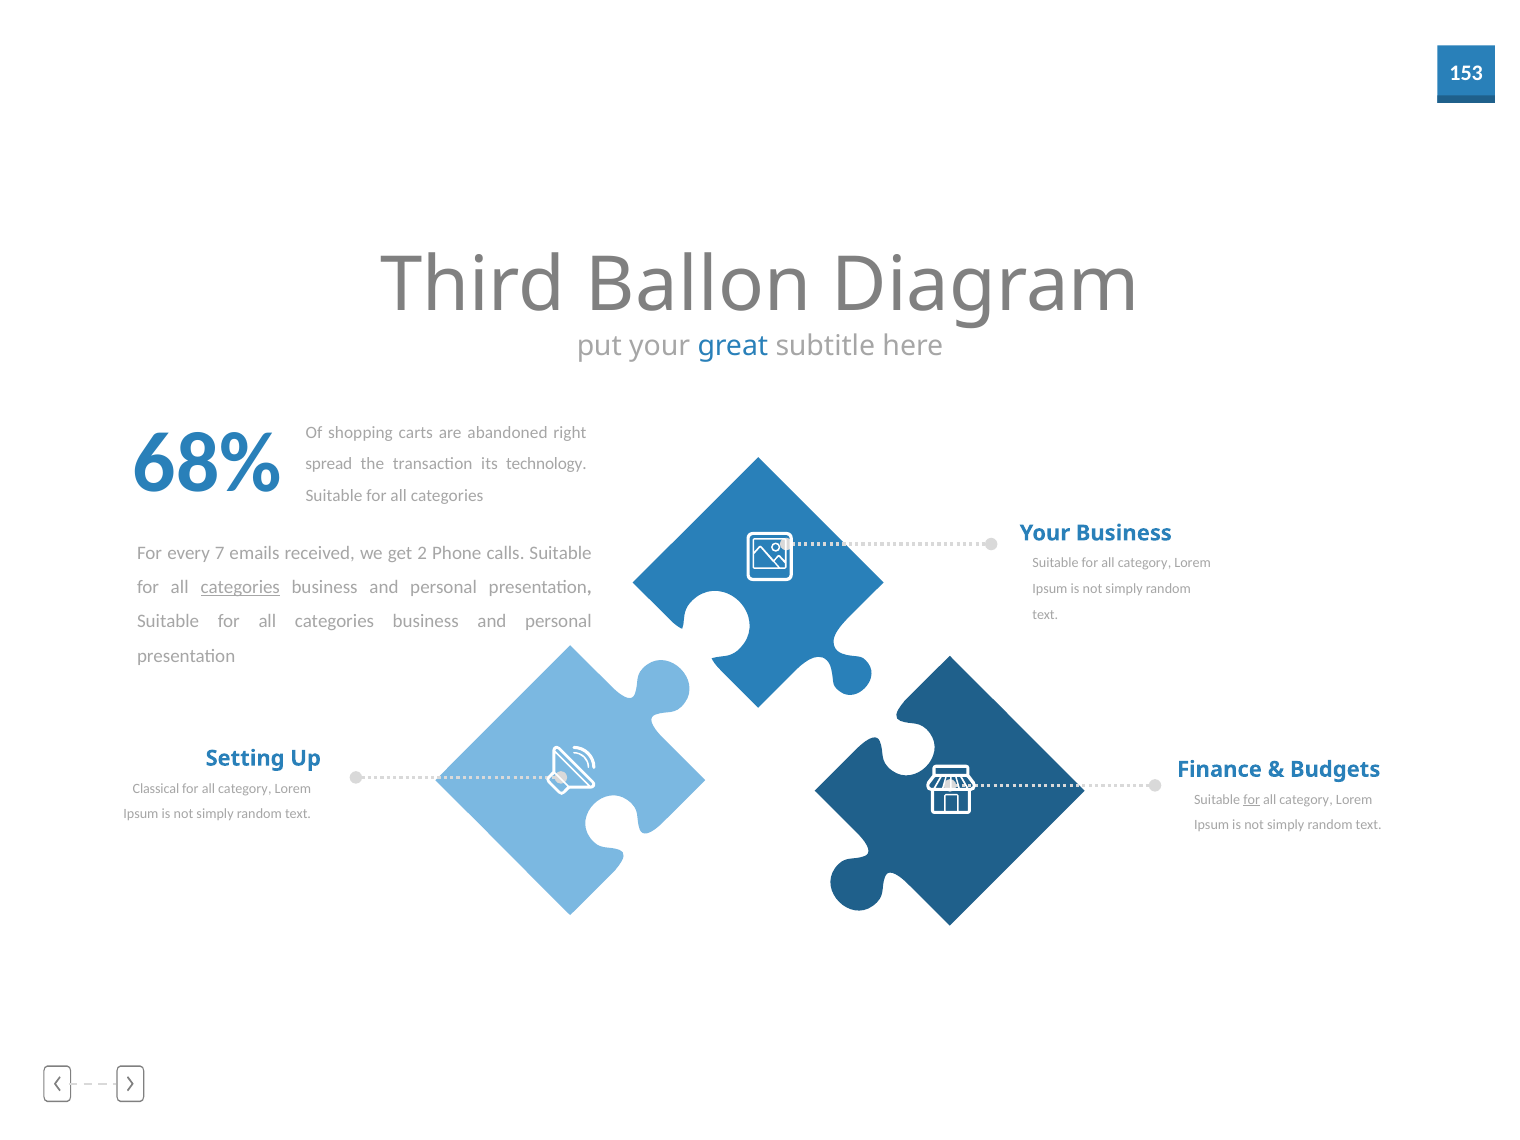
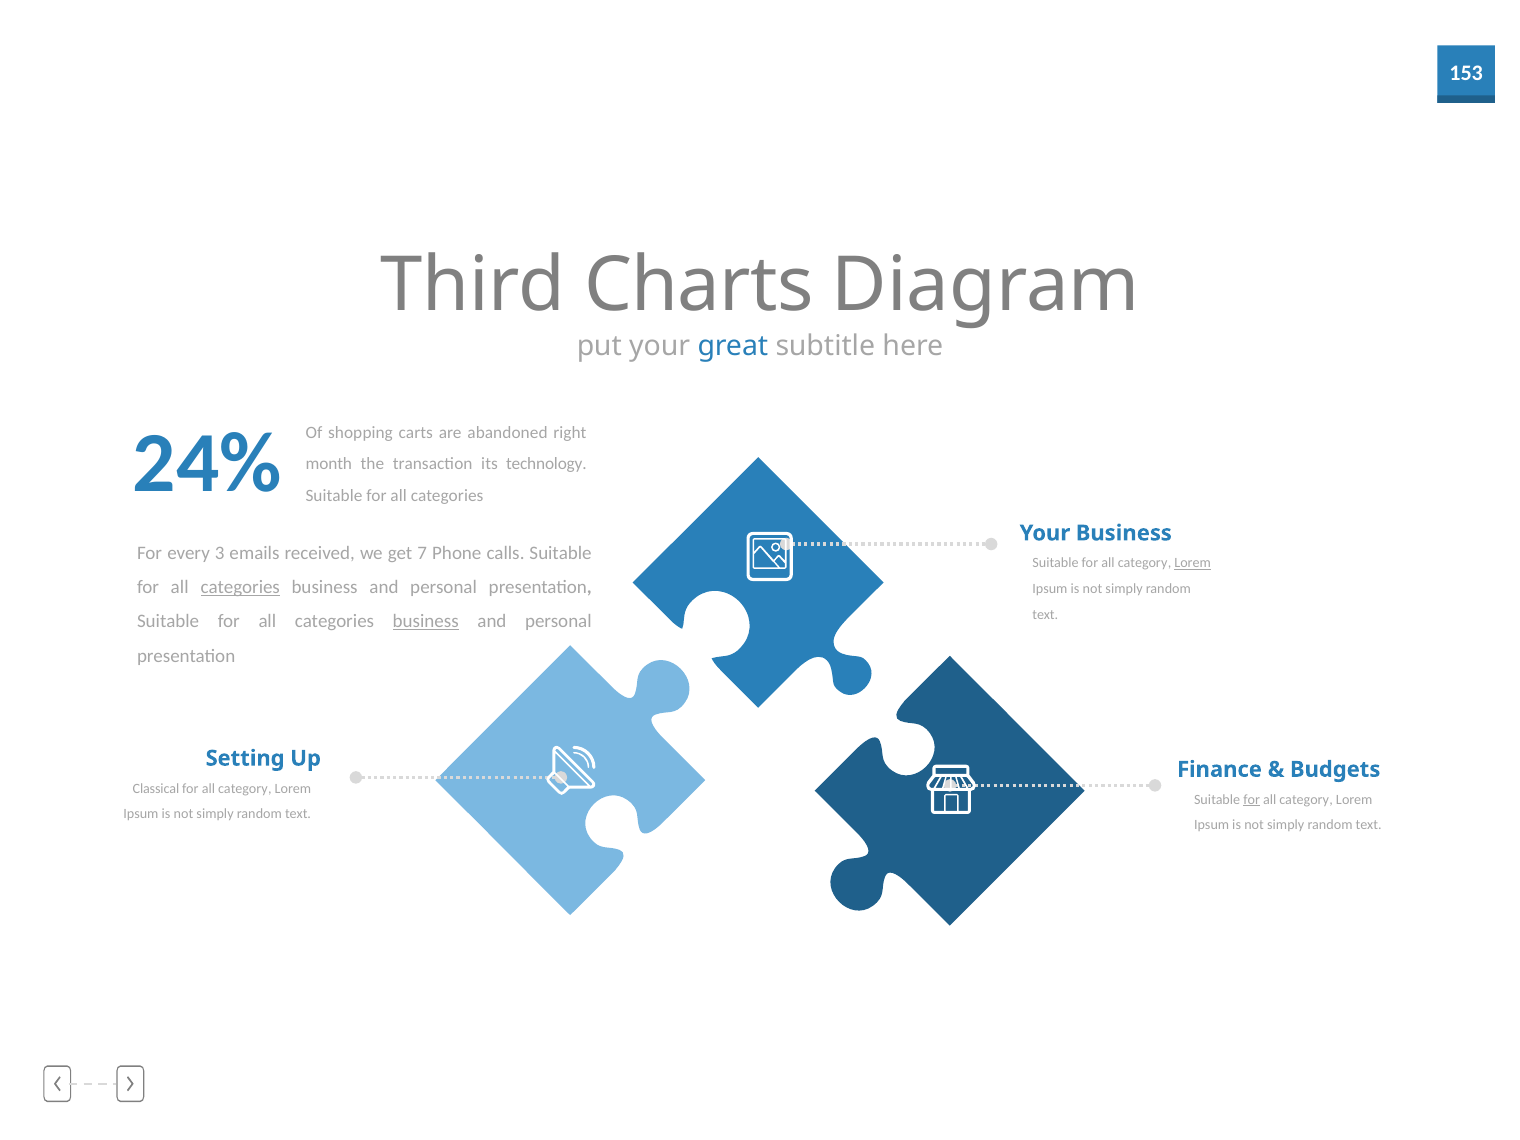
Ballon: Ballon -> Charts
68%: 68% -> 24%
spread: spread -> month
7: 7 -> 3
2: 2 -> 7
Lorem at (1193, 563) underline: none -> present
business at (426, 622) underline: none -> present
